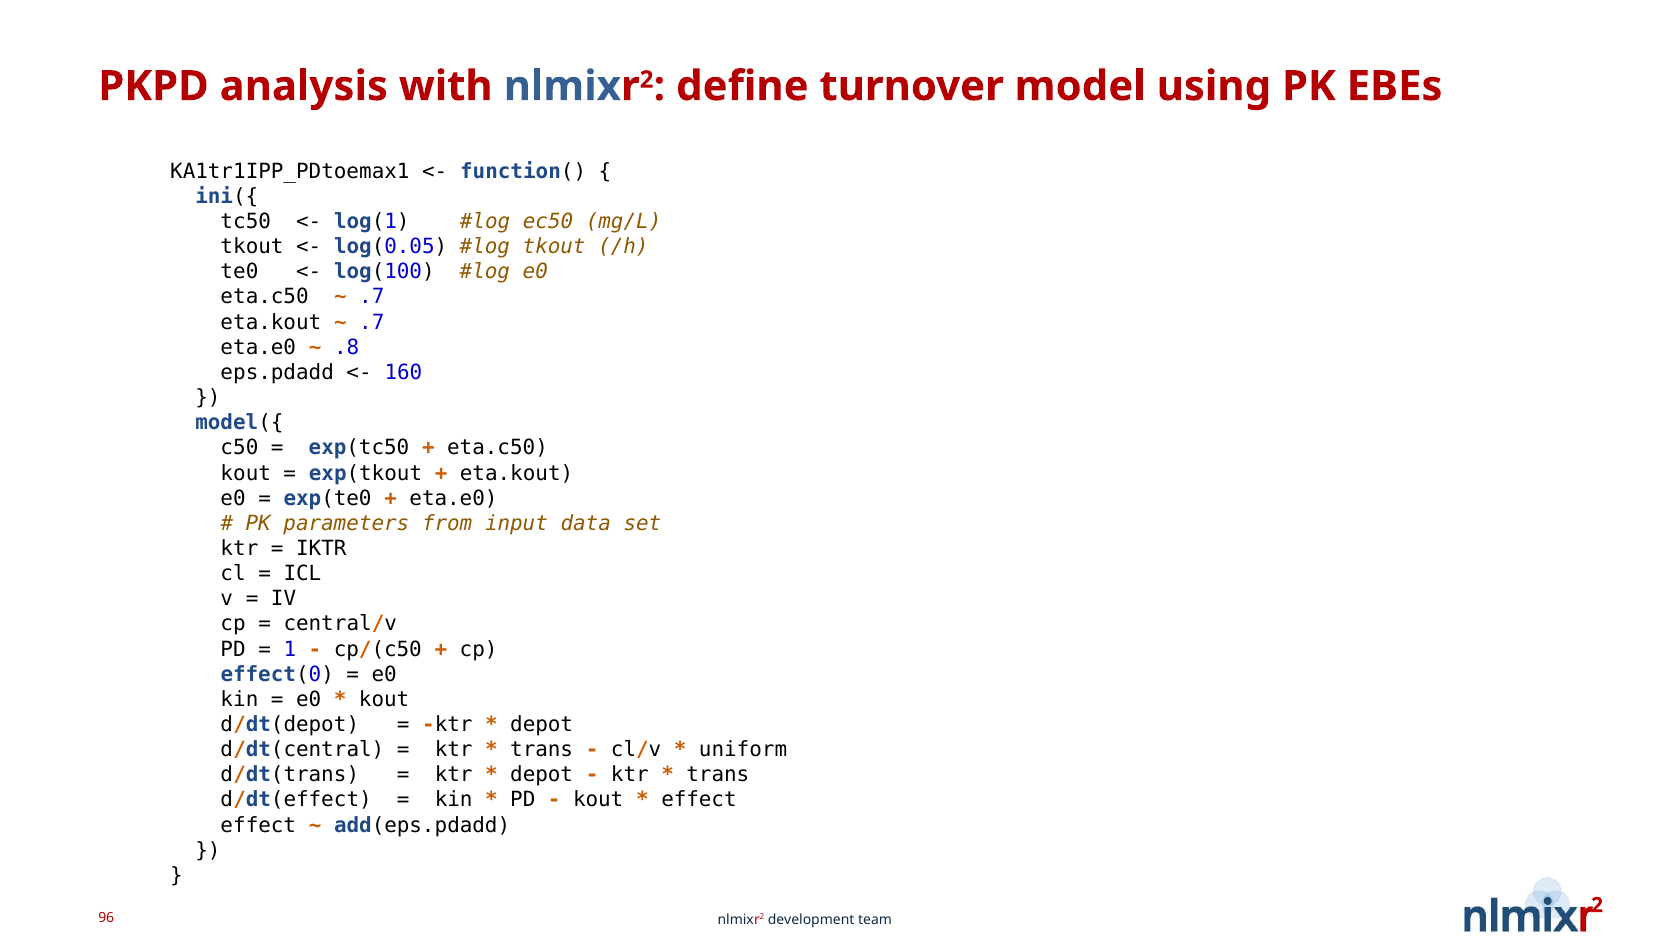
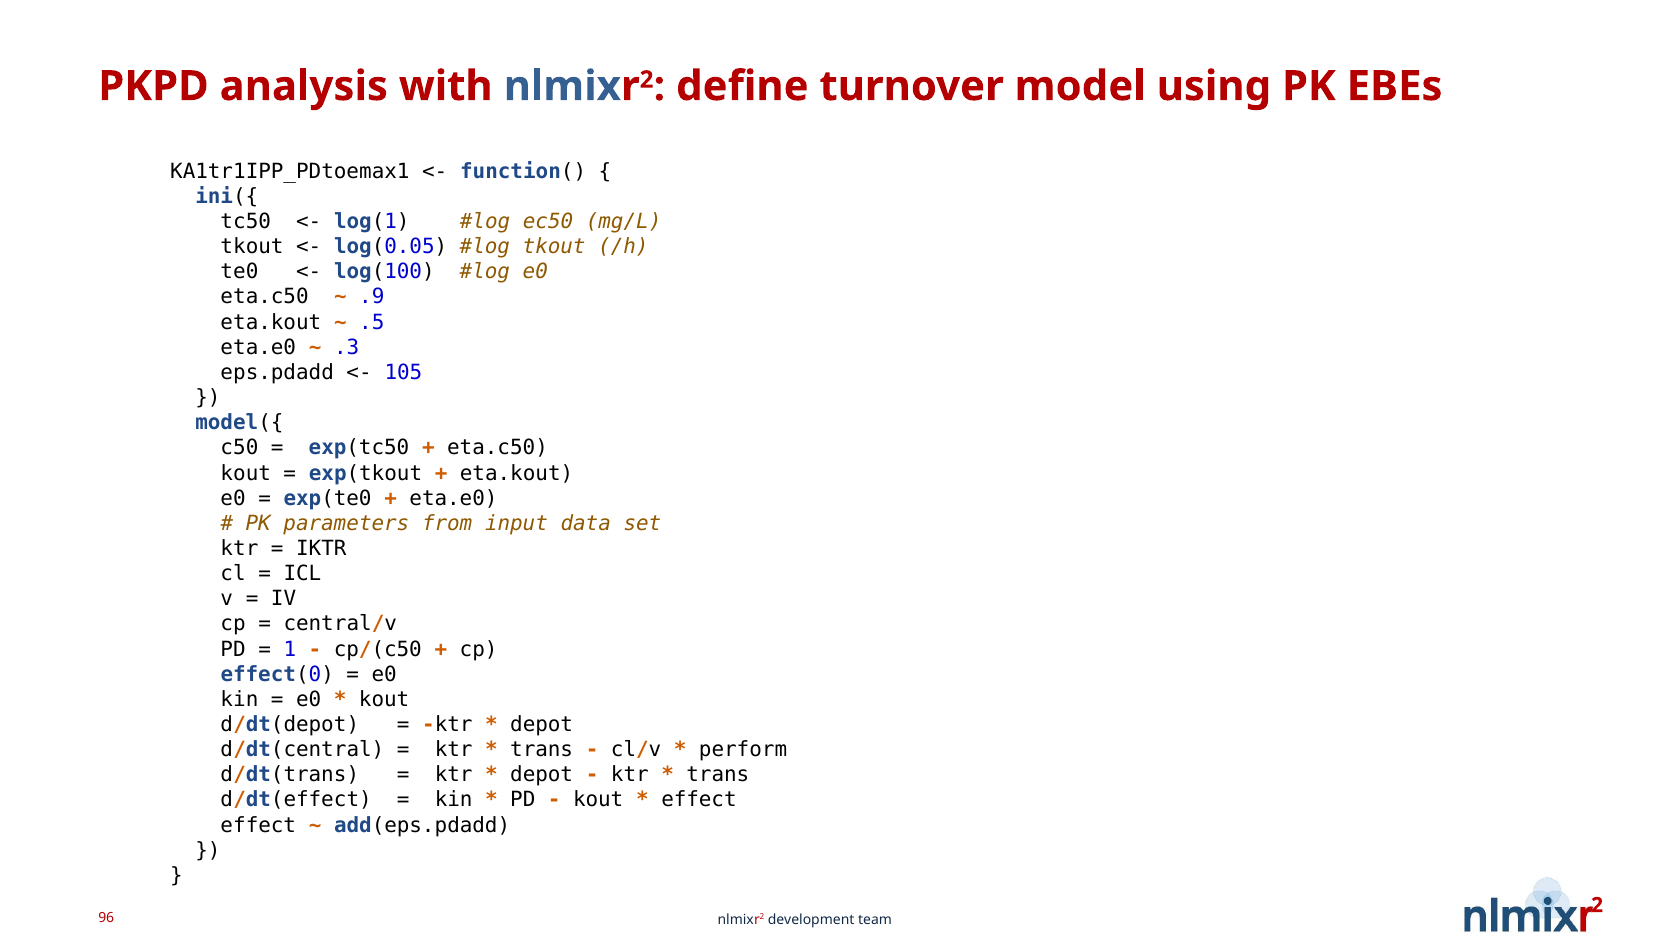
.7 at (372, 297): .7 -> .9
.7 at (372, 322): .7 -> .5
.8: .8 -> .3
160: 160 -> 105
uniform: uniform -> perform
